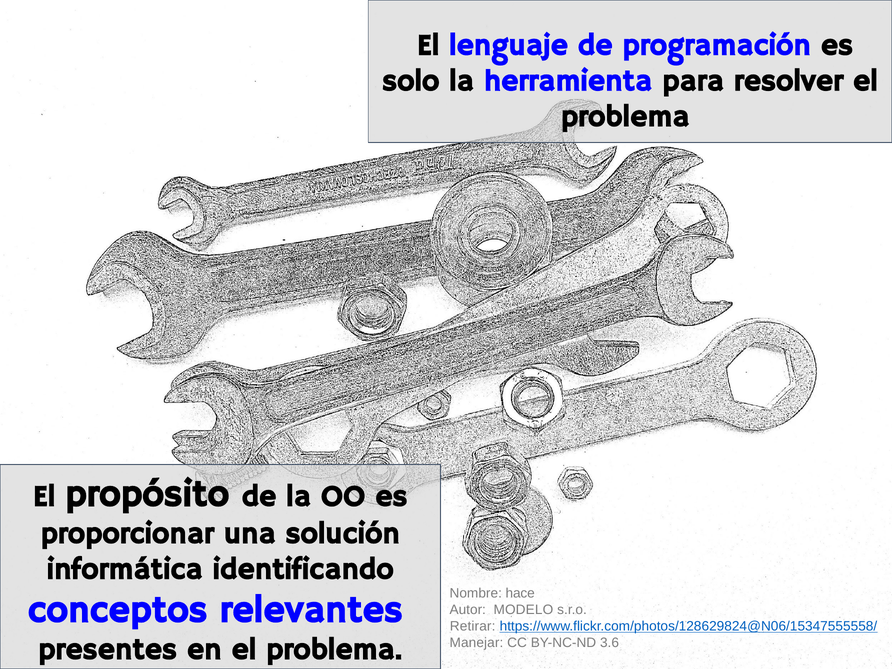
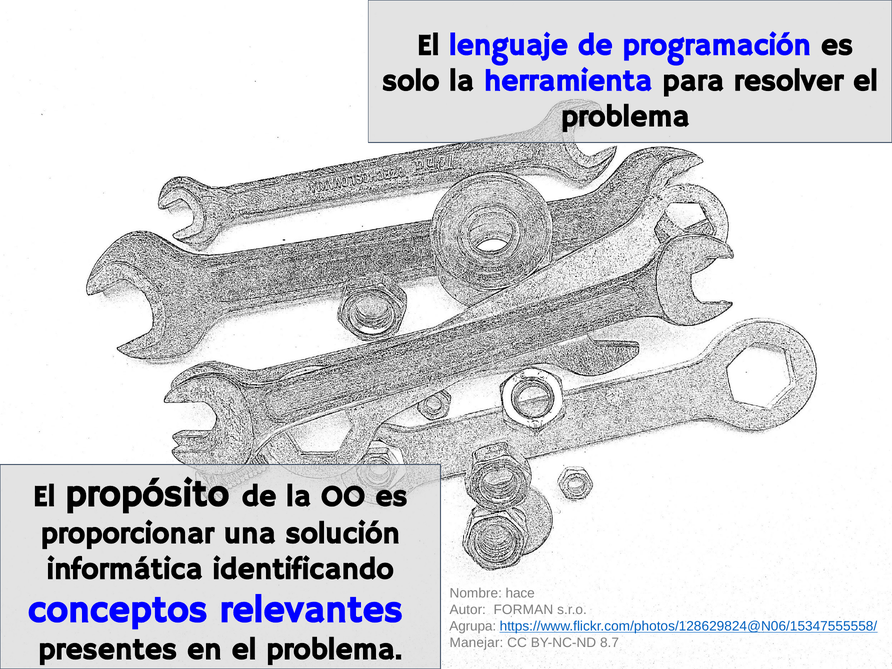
MODELO: MODELO -> FORMAN
Retirar: Retirar -> Agrupa
3.6: 3.6 -> 8.7
